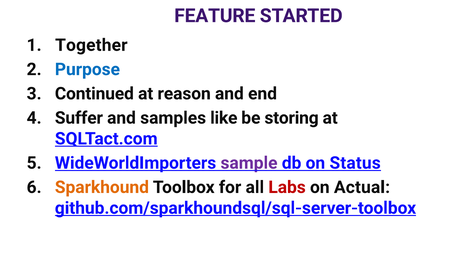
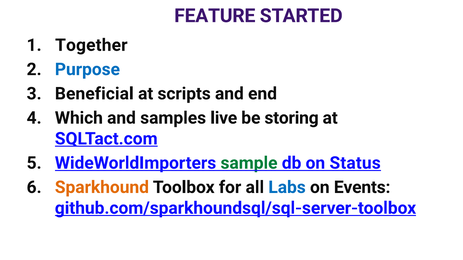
Continued: Continued -> Beneficial
reason: reason -> scripts
Suffer: Suffer -> Which
like: like -> live
sample colour: purple -> green
Labs colour: red -> blue
Actual: Actual -> Events
